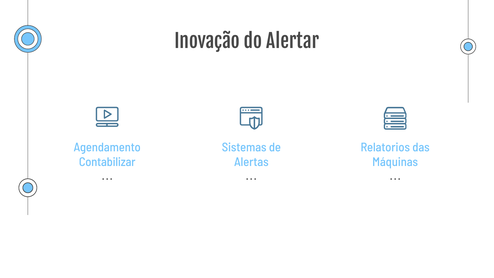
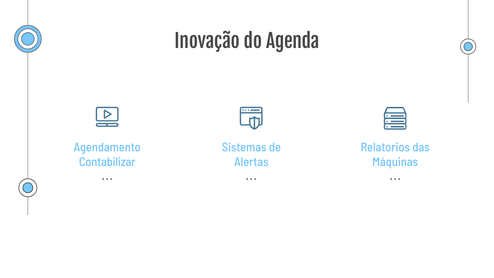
Alertar: Alertar -> Agenda
